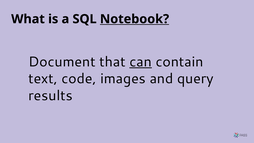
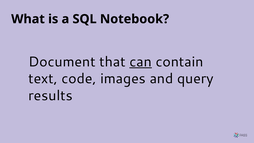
Notebook underline: present -> none
